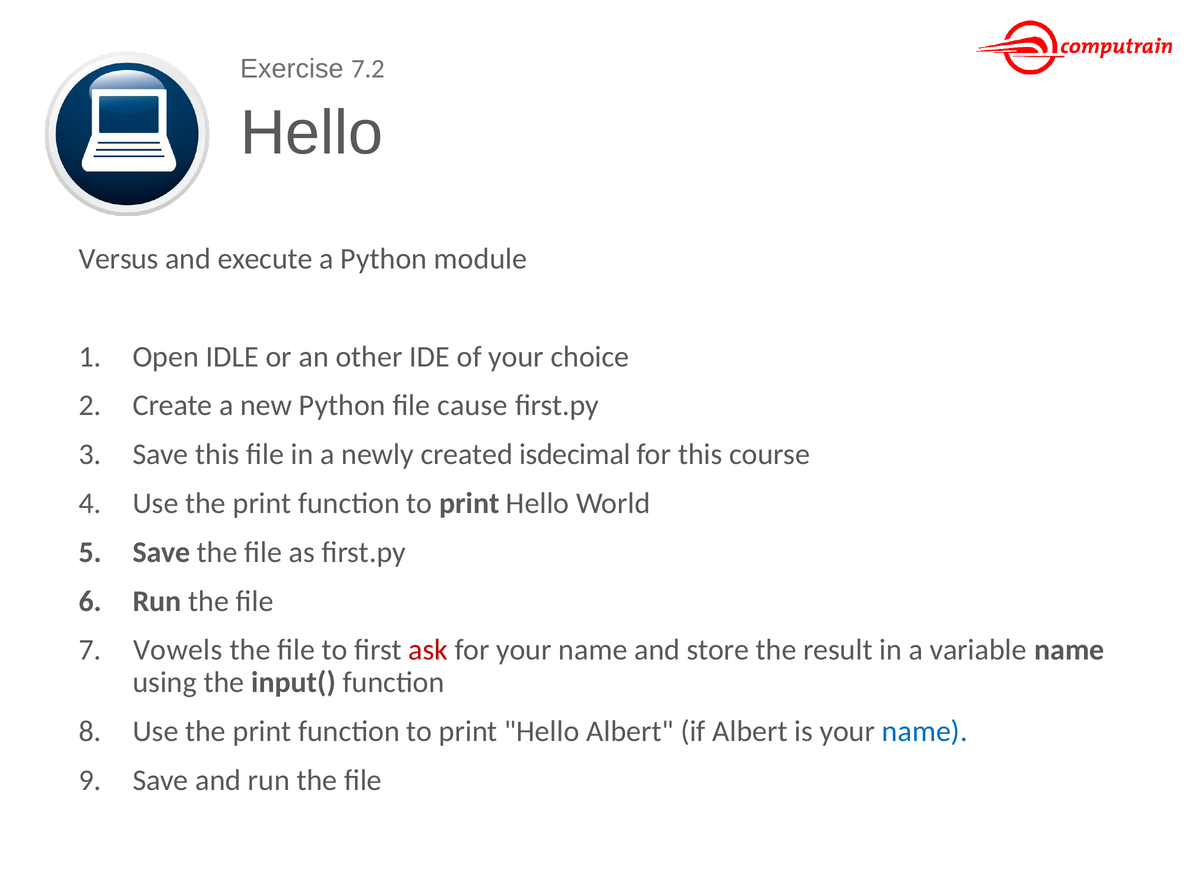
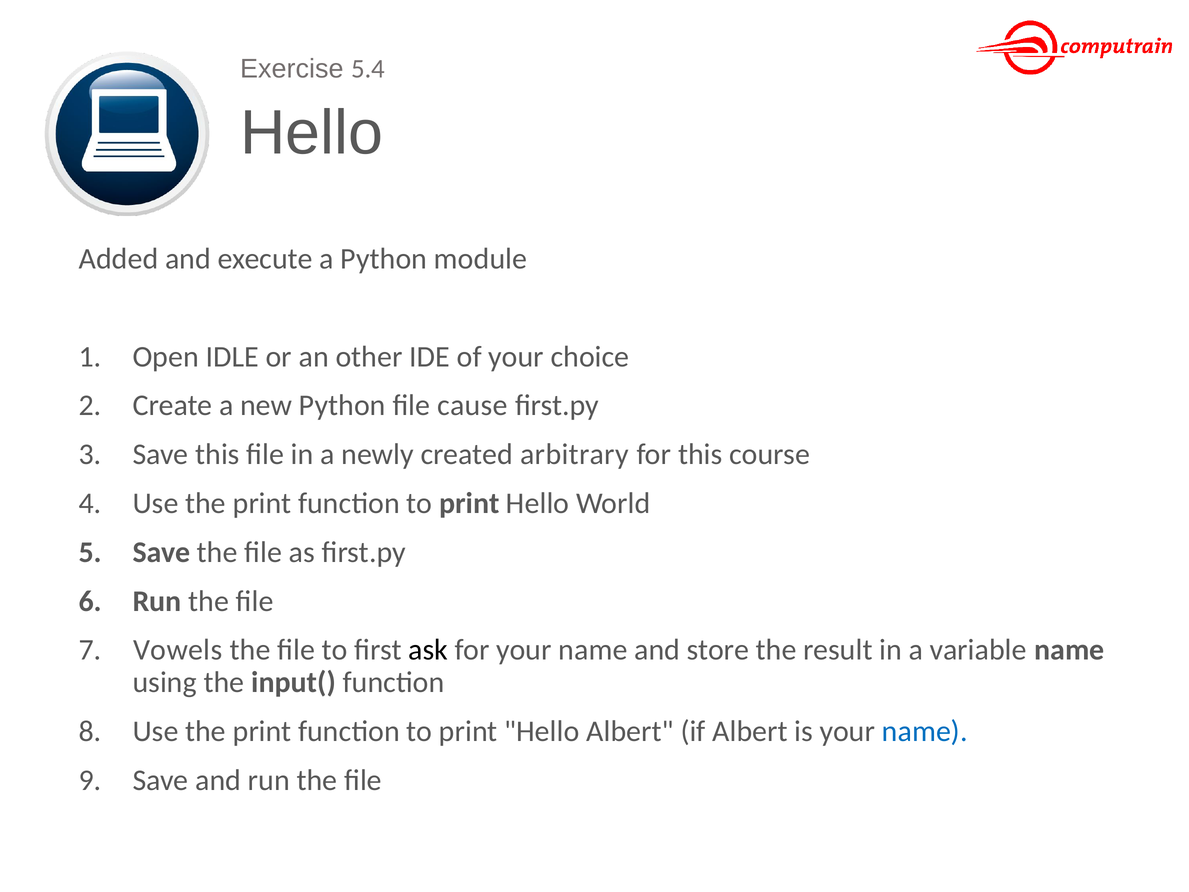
7.2: 7.2 -> 5.4
Versus: Versus -> Added
isdecimal: isdecimal -> arbitrary
ask colour: red -> black
